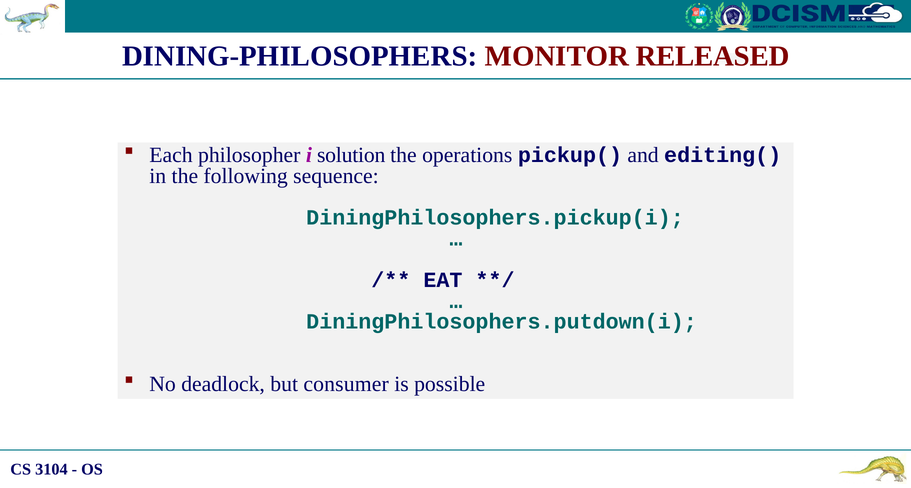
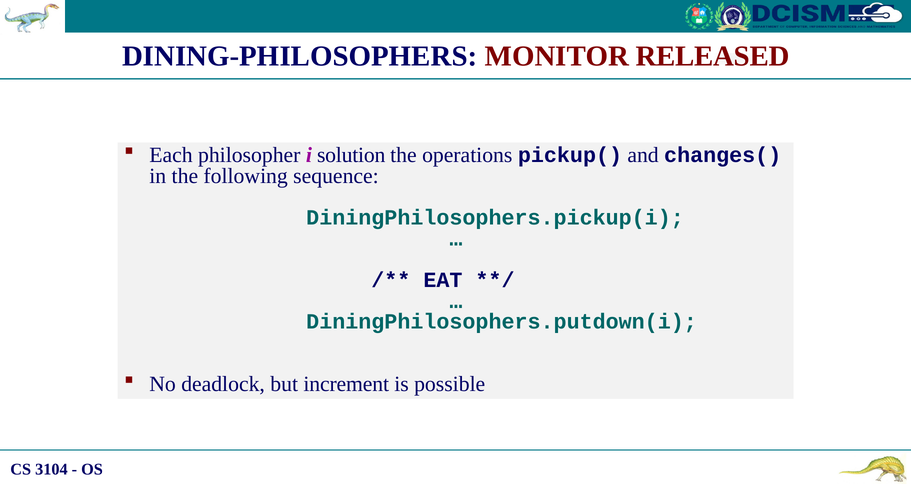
editing(: editing( -> changes(
consumer: consumer -> increment
